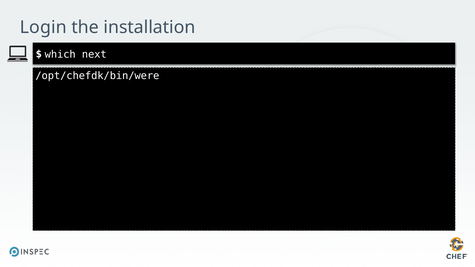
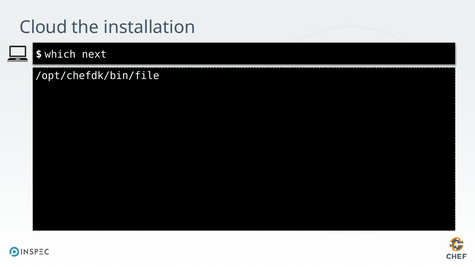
Login: Login -> Cloud
/opt/chefdk/bin/were: /opt/chefdk/bin/were -> /opt/chefdk/bin/file
